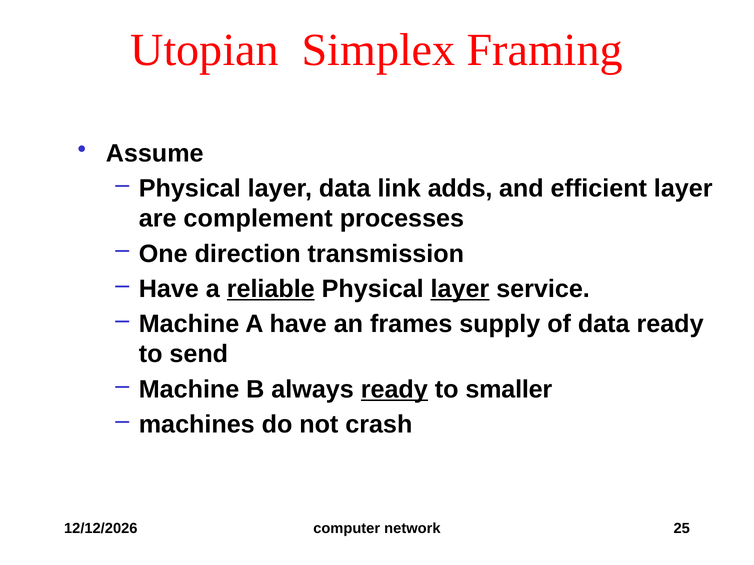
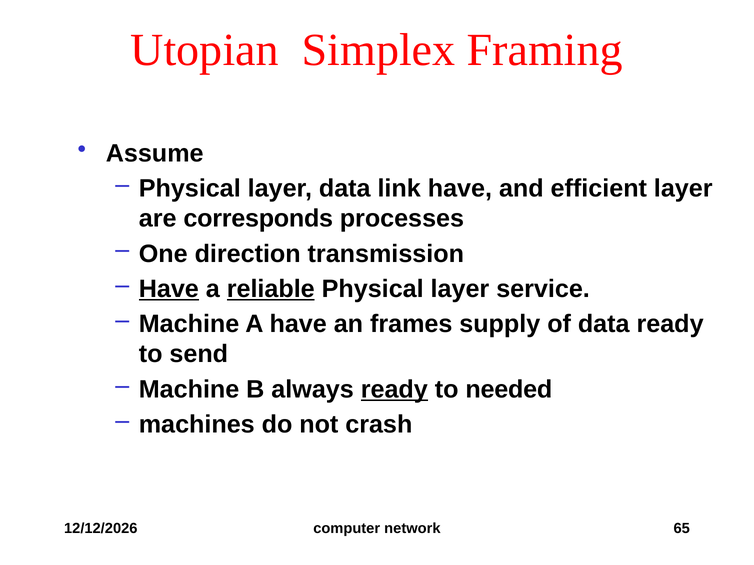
link adds: adds -> have
complement: complement -> corresponds
Have at (169, 289) underline: none -> present
layer at (460, 289) underline: present -> none
smaller: smaller -> needed
25: 25 -> 65
